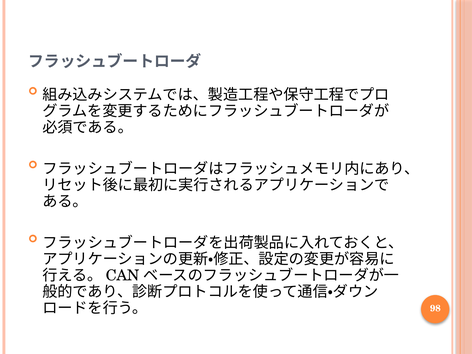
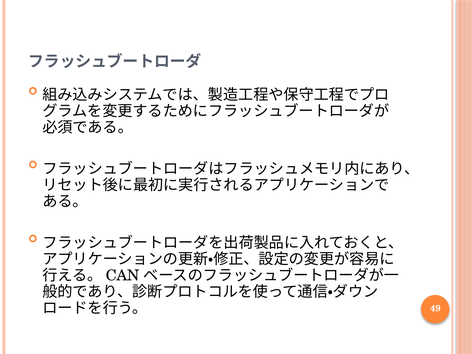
98: 98 -> 49
